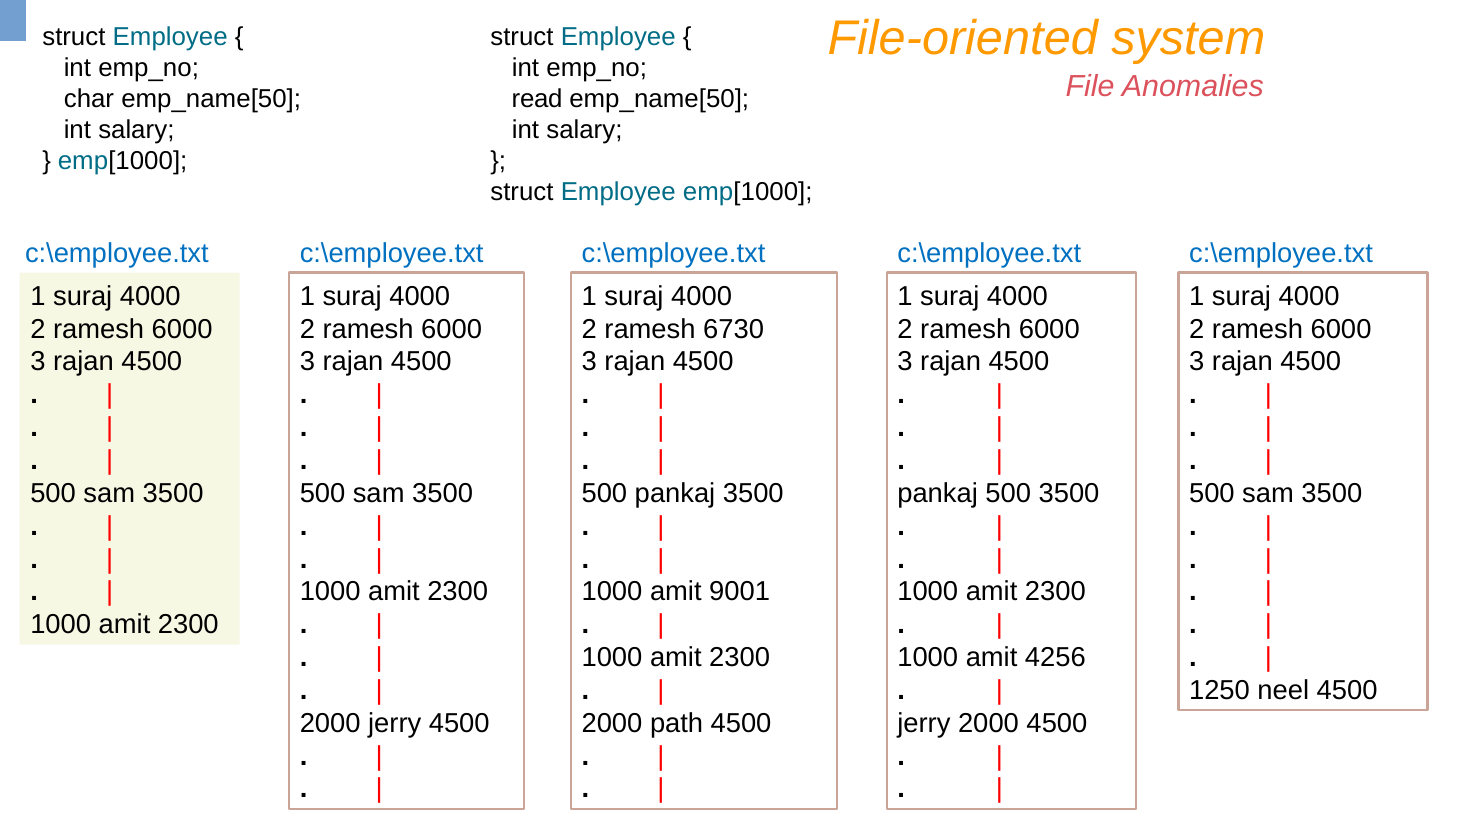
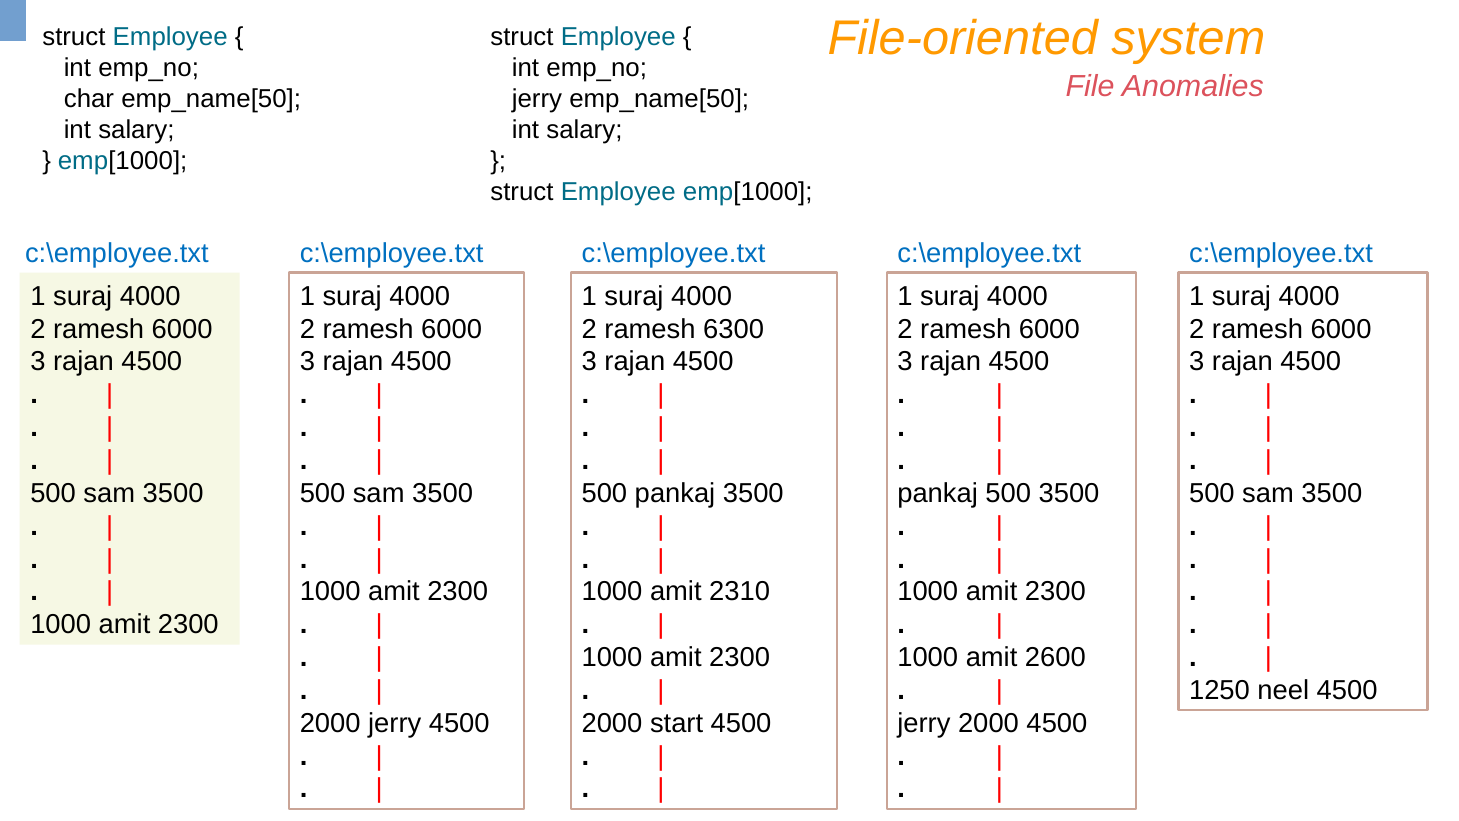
read at (537, 99): read -> jerry
6730: 6730 -> 6300
9001: 9001 -> 2310
4256: 4256 -> 2600
path: path -> start
